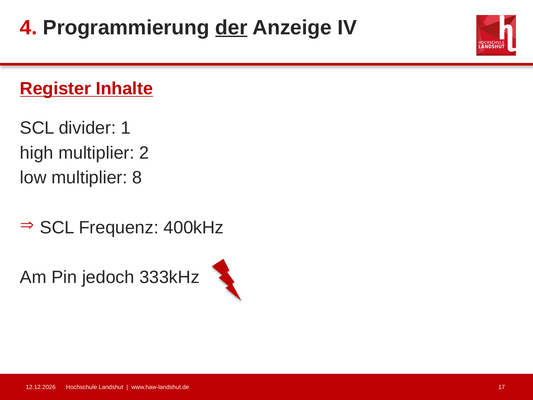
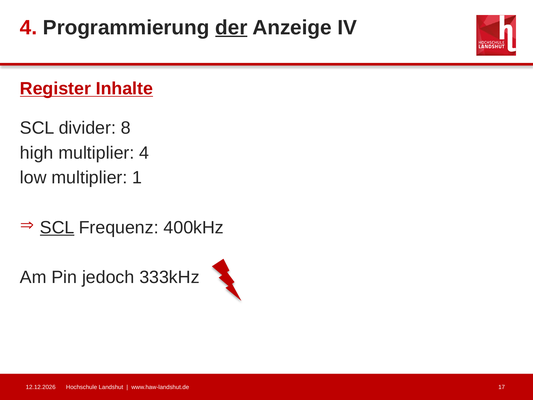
1: 1 -> 8
multiplier 2: 2 -> 4
8: 8 -> 1
SCL at (57, 227) underline: none -> present
